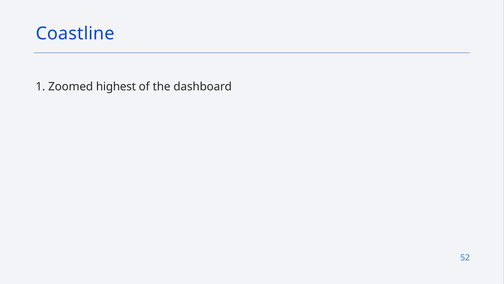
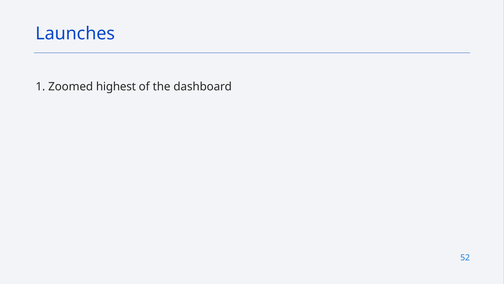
Coastline: Coastline -> Launches
